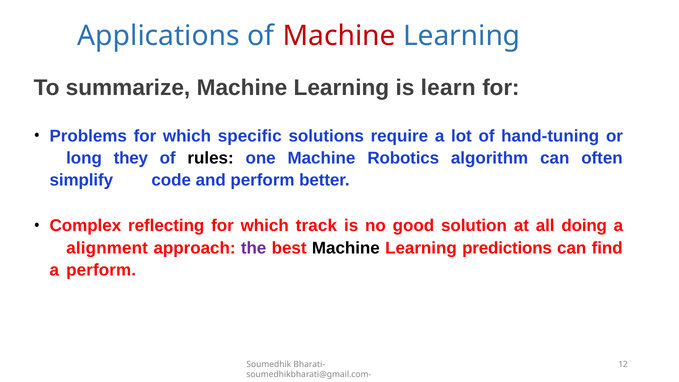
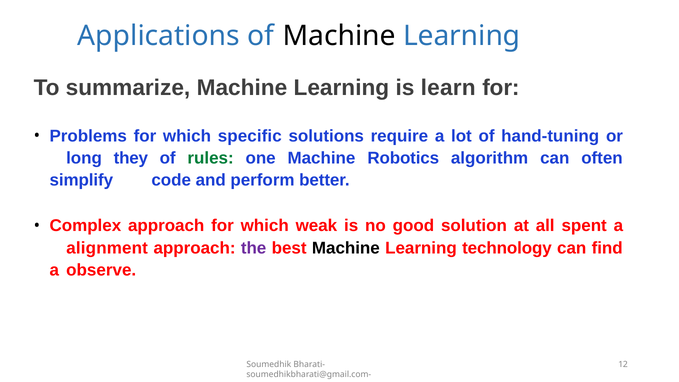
Machine at (339, 36) colour: red -> black
rules colour: black -> green
Complex reflecting: reflecting -> approach
track: track -> weak
doing: doing -> spent
predictions: predictions -> technology
a perform: perform -> observe
